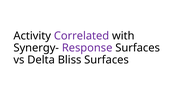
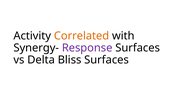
Correlated colour: purple -> orange
